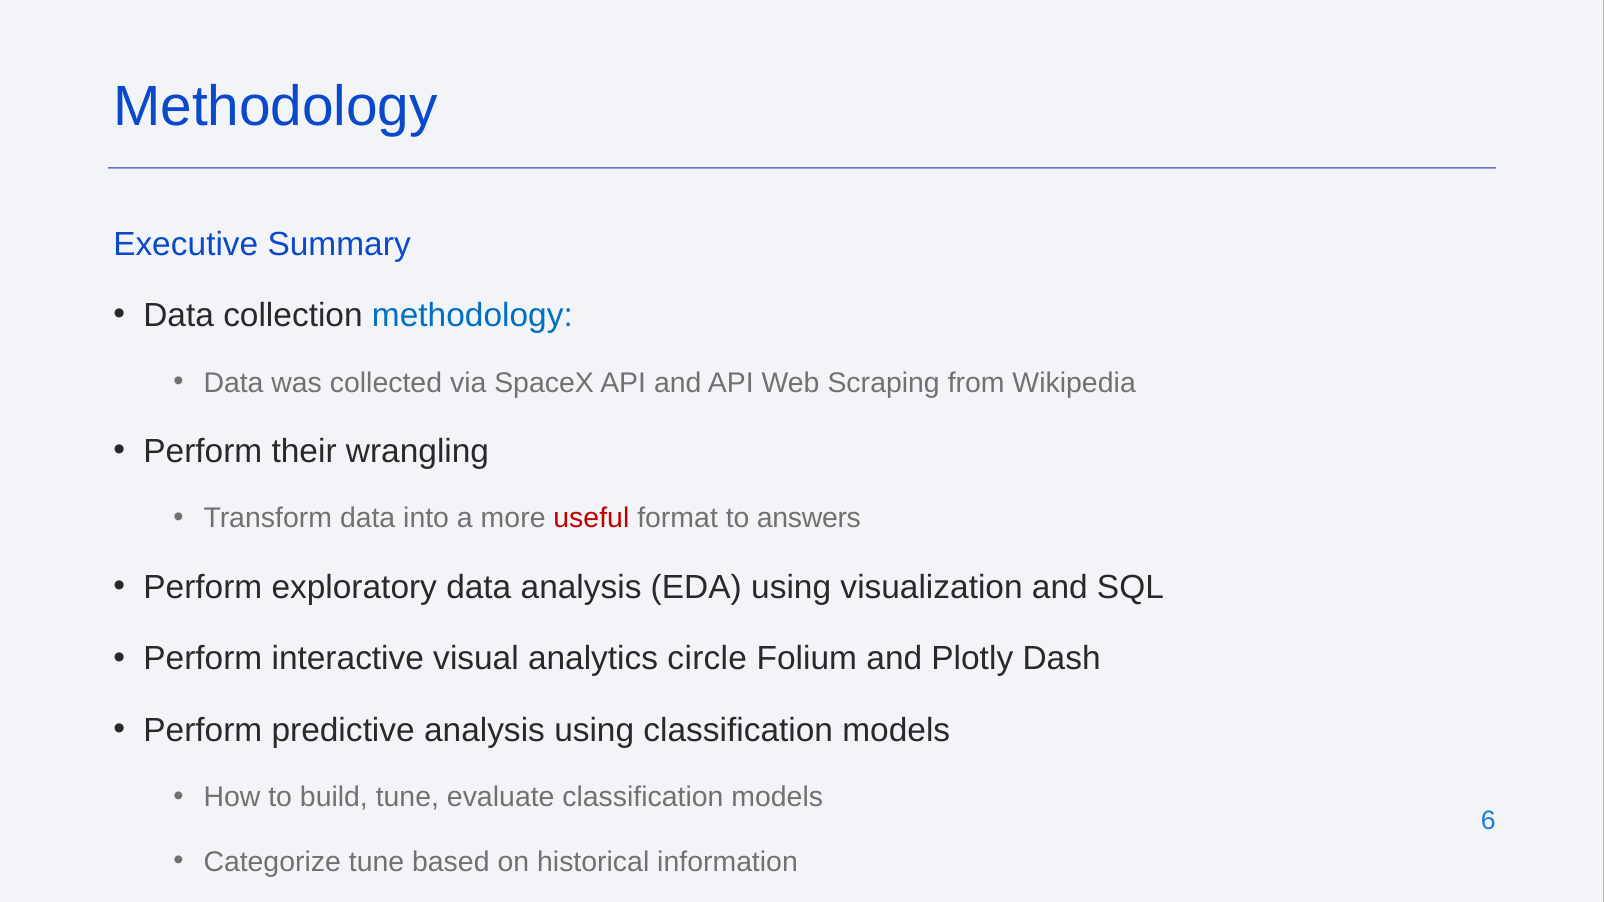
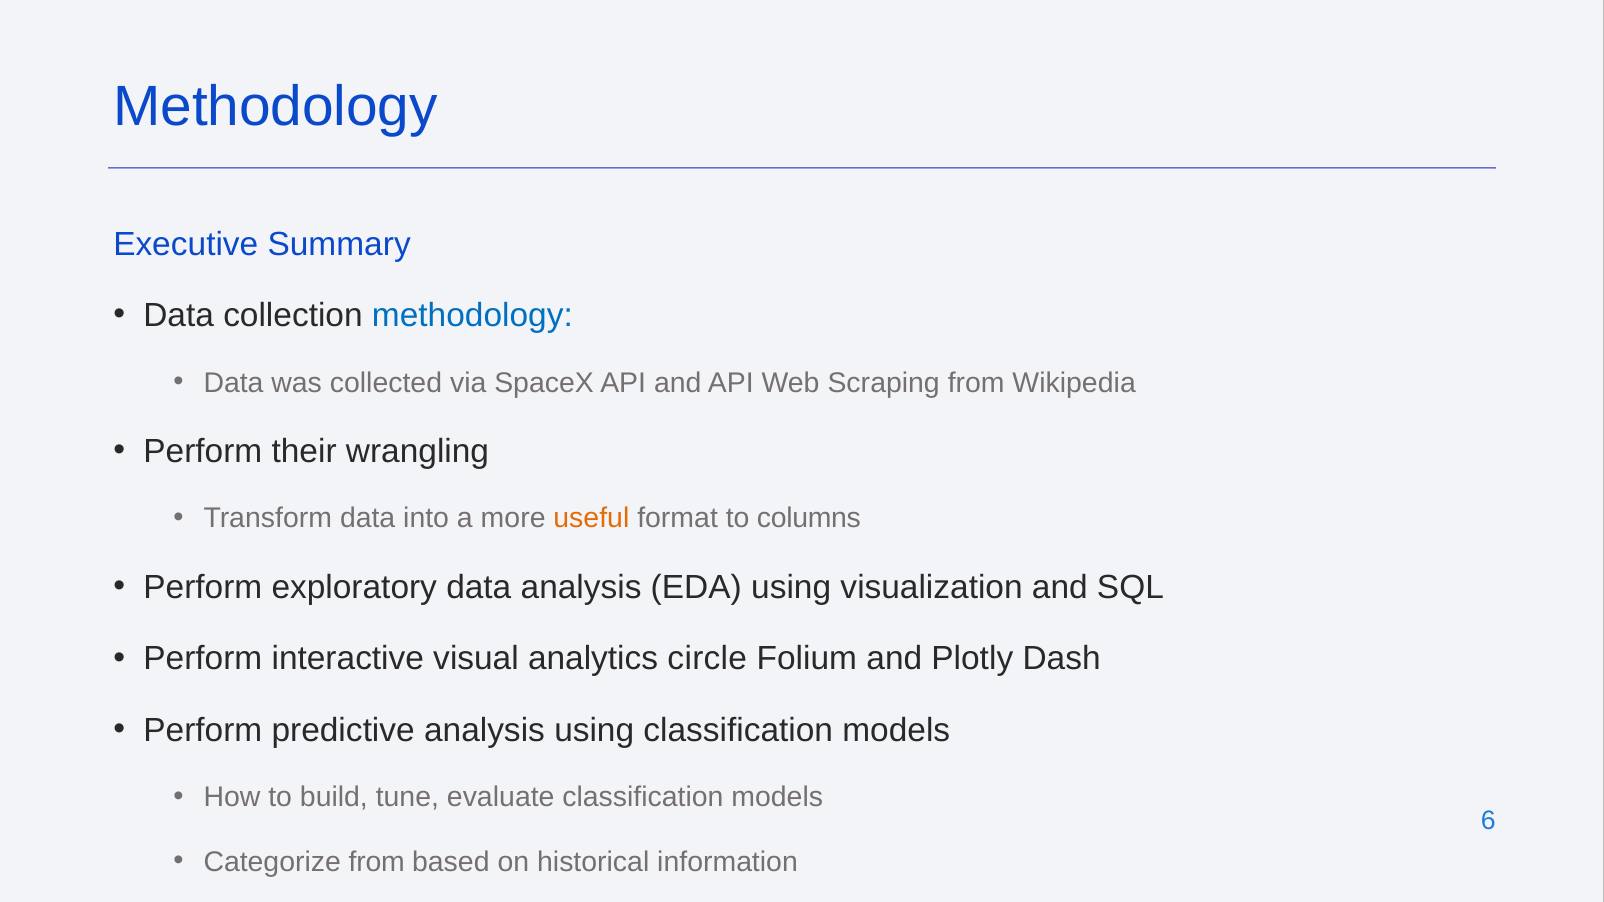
useful colour: red -> orange
answers: answers -> columns
Categorize tune: tune -> from
